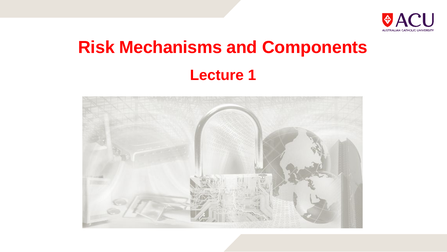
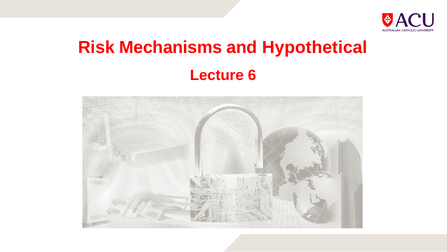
Components: Components -> Hypothetical
1: 1 -> 6
